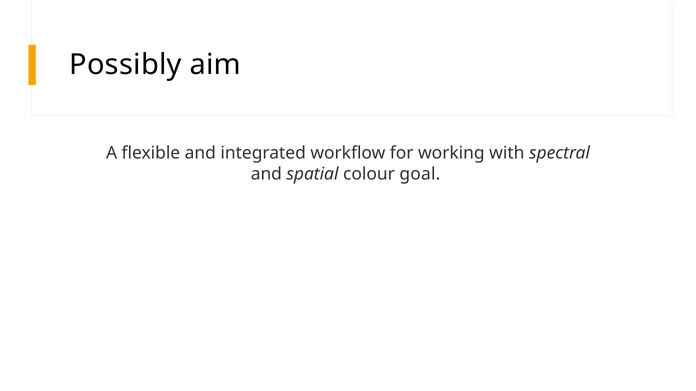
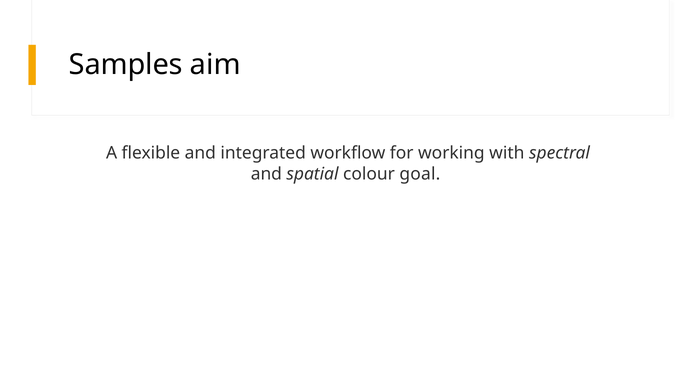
Possibly: Possibly -> Samples
